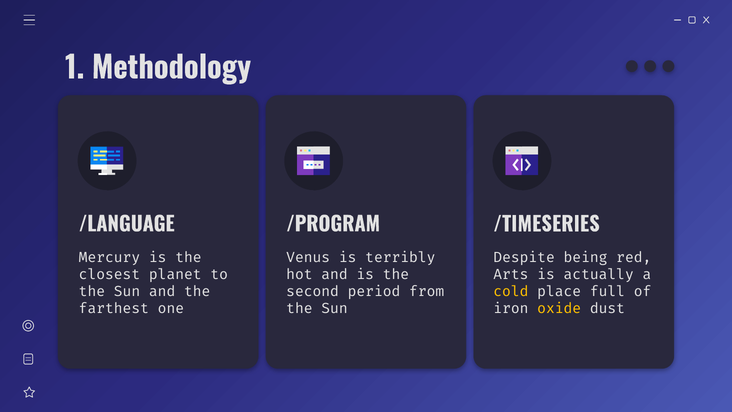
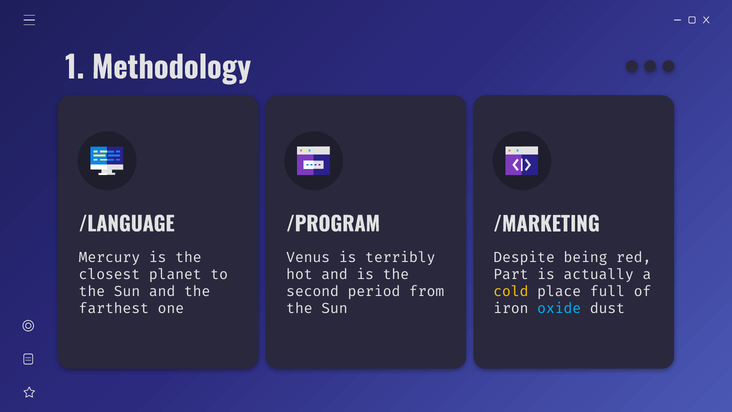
/TIMESERIES: /TIMESERIES -> /MARKETING
Arts: Arts -> Part
oxide colour: yellow -> light blue
